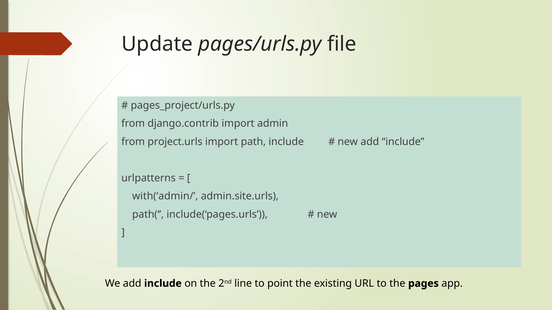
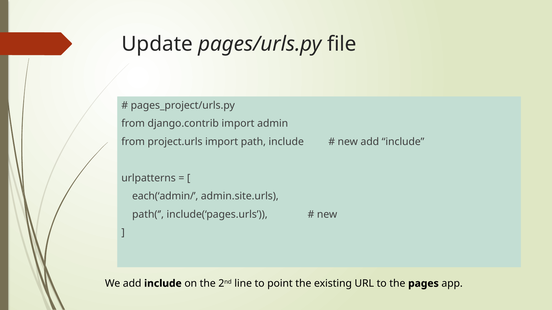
with(‘admin/: with(‘admin/ -> each(‘admin/
